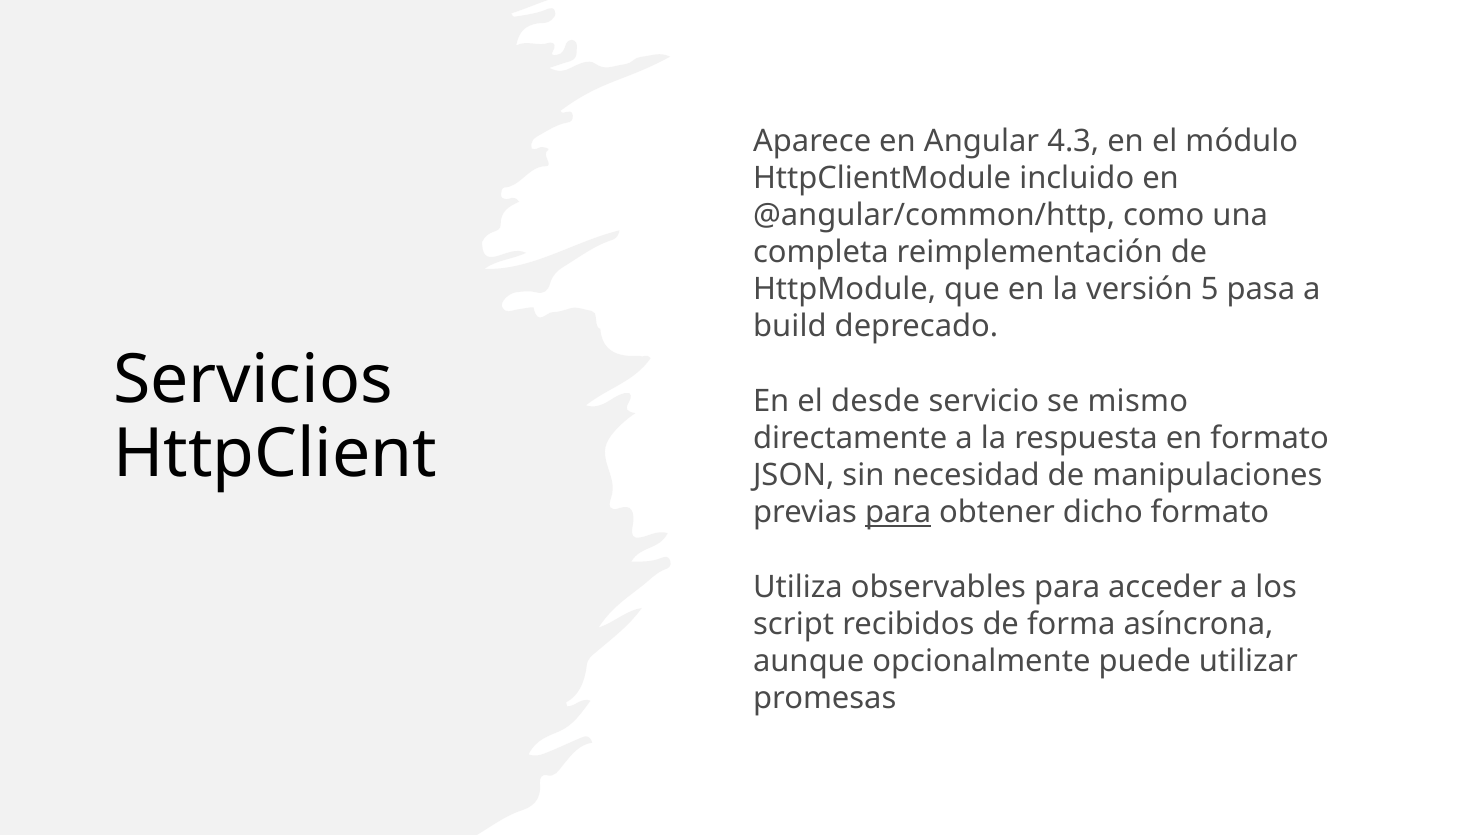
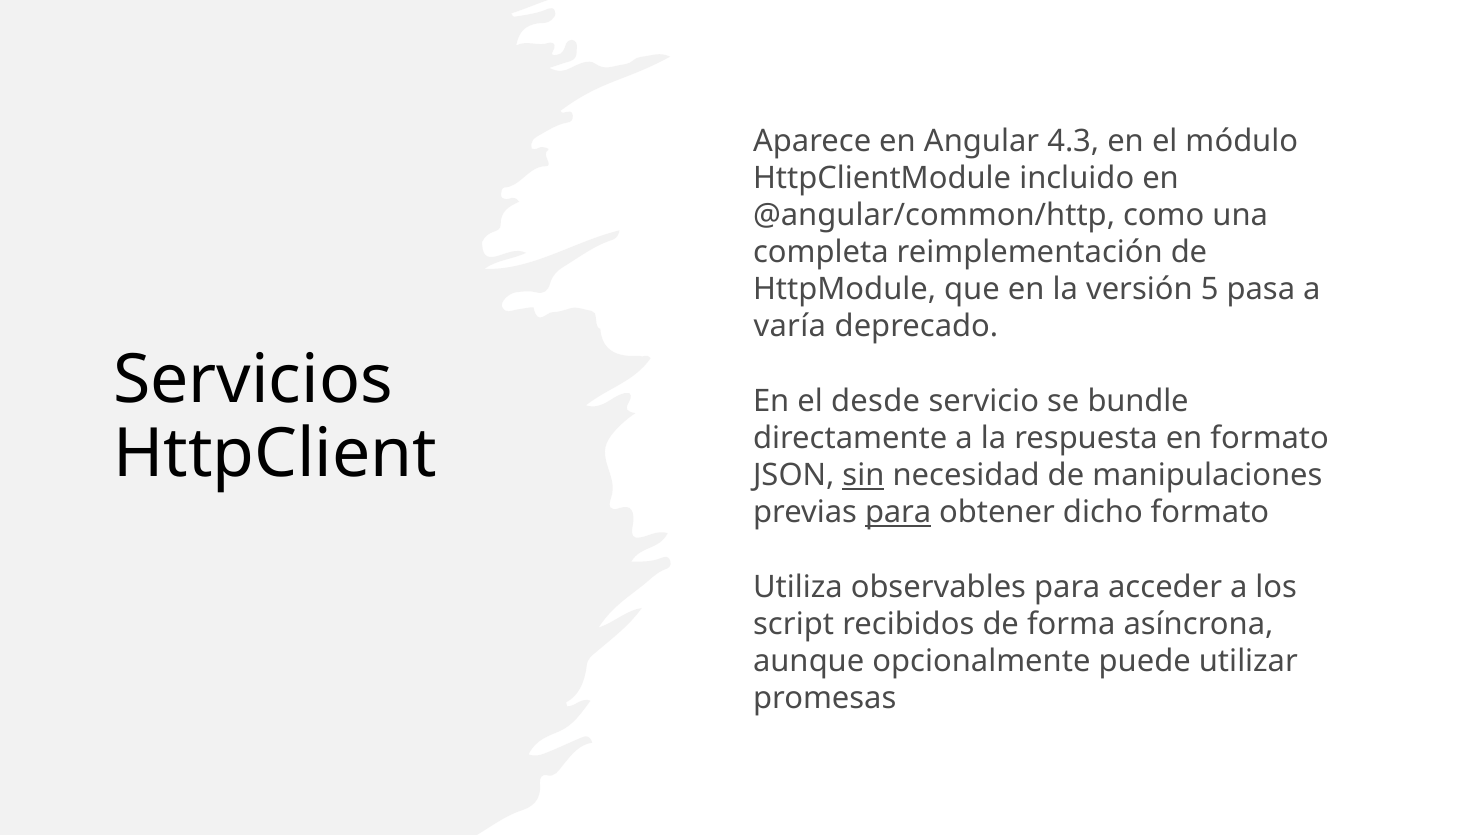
build: build -> varía
mismo: mismo -> bundle
sin underline: none -> present
